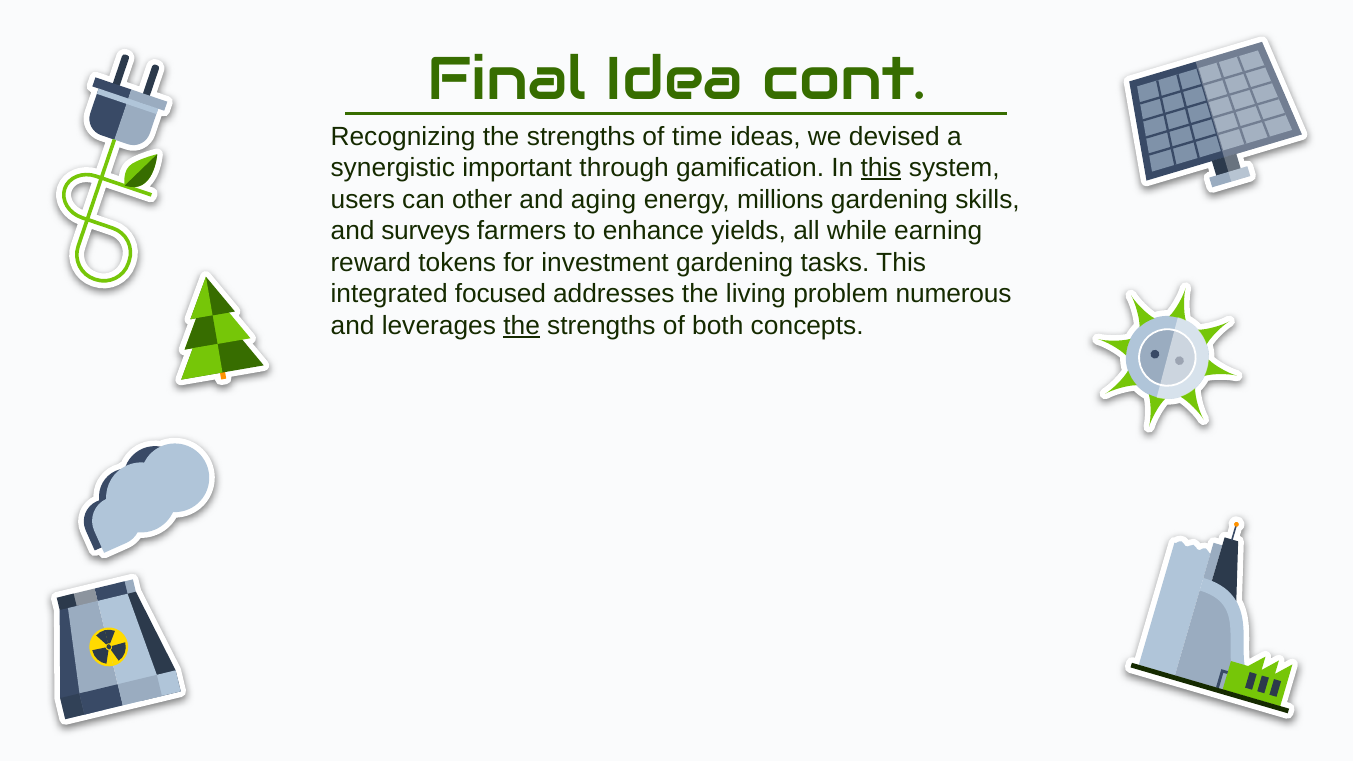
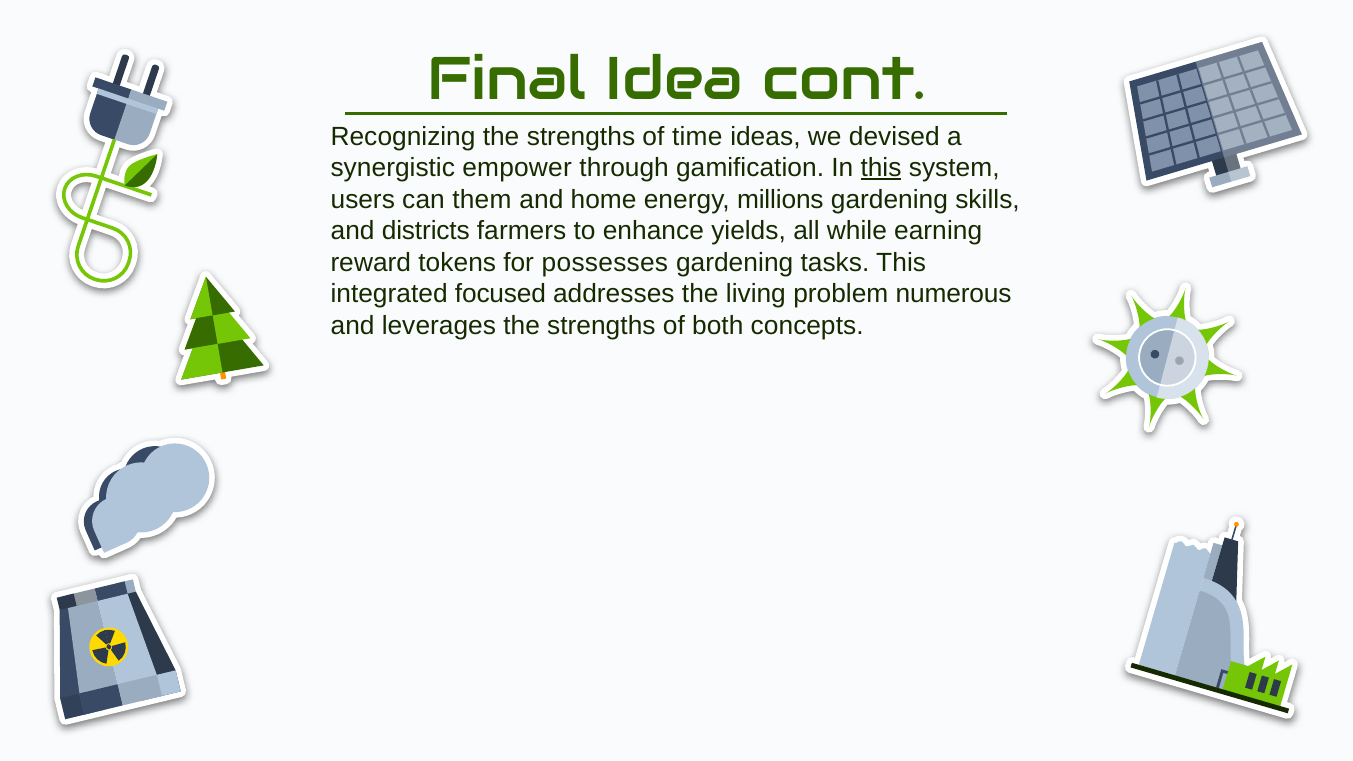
important: important -> empower
other: other -> them
aging: aging -> home
surveys: surveys -> districts
investment: investment -> possesses
the at (522, 326) underline: present -> none
